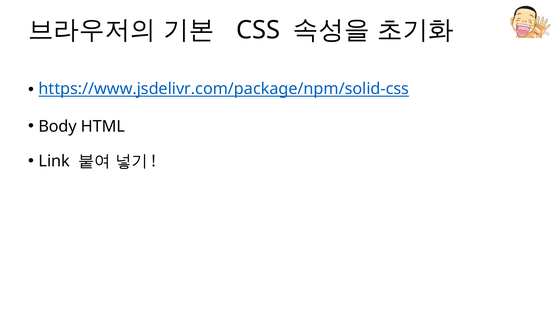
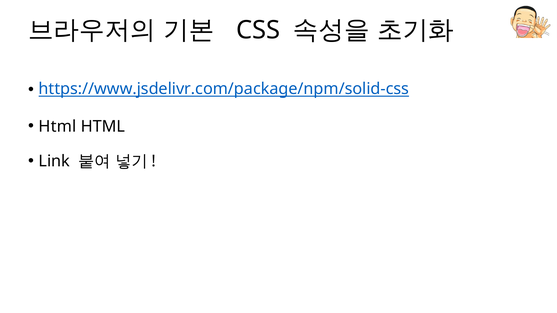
Body at (58, 126): Body -> Html
